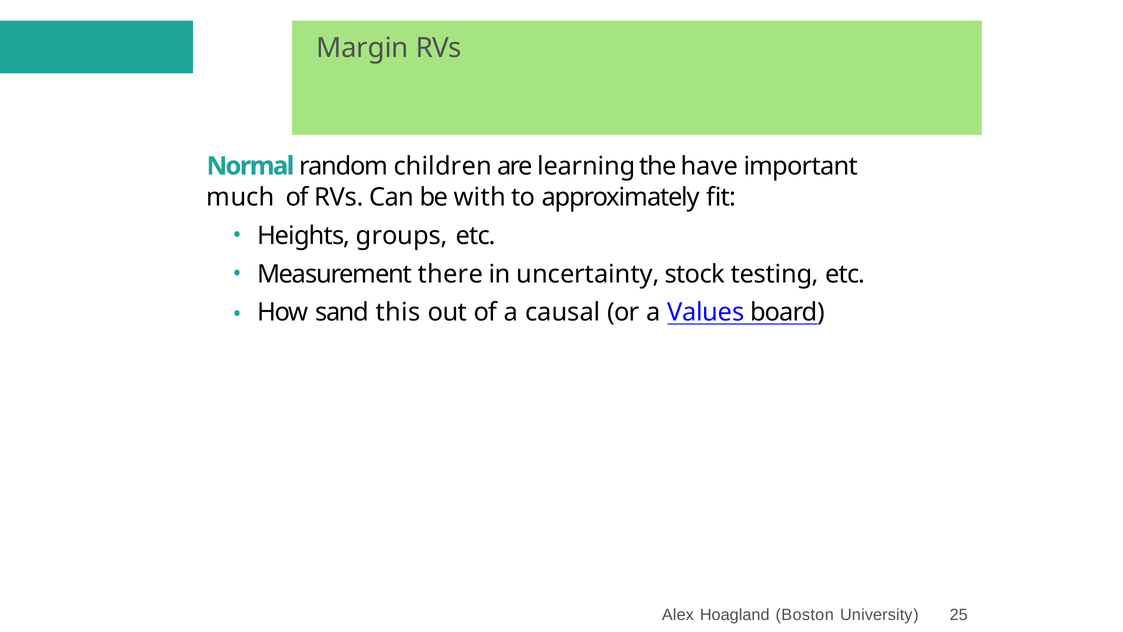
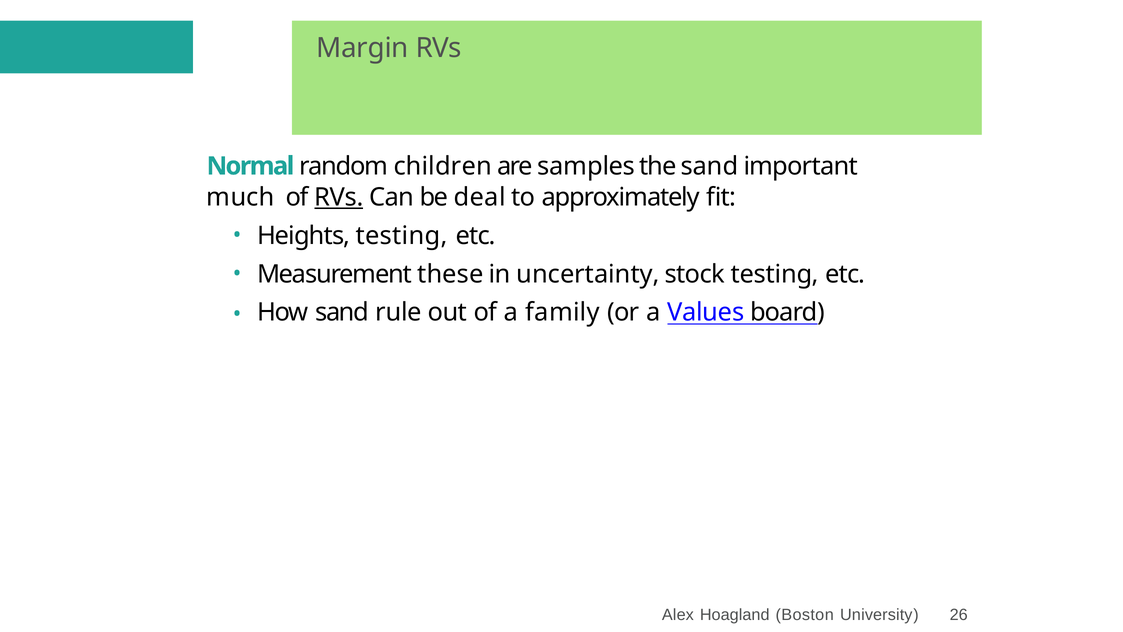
learning: learning -> samples
the have: have -> sand
RVs at (339, 197) underline: none -> present
with: with -> deal
Heights groups: groups -> testing
there: there -> these
this: this -> rule
causal: causal -> family
25: 25 -> 26
